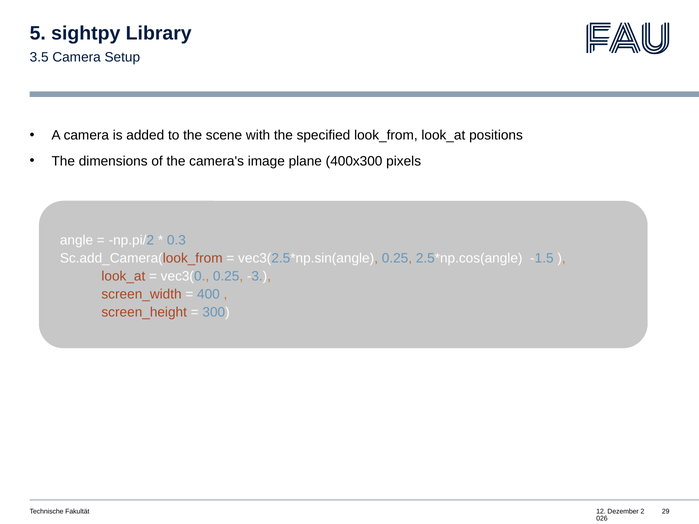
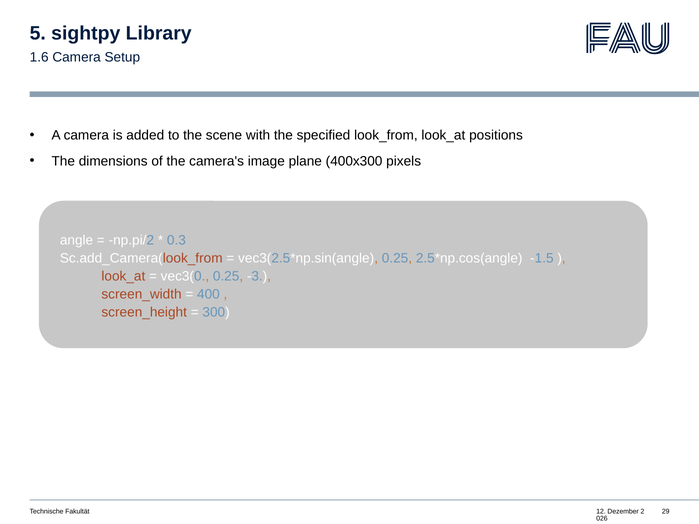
3.5: 3.5 -> 1.6
